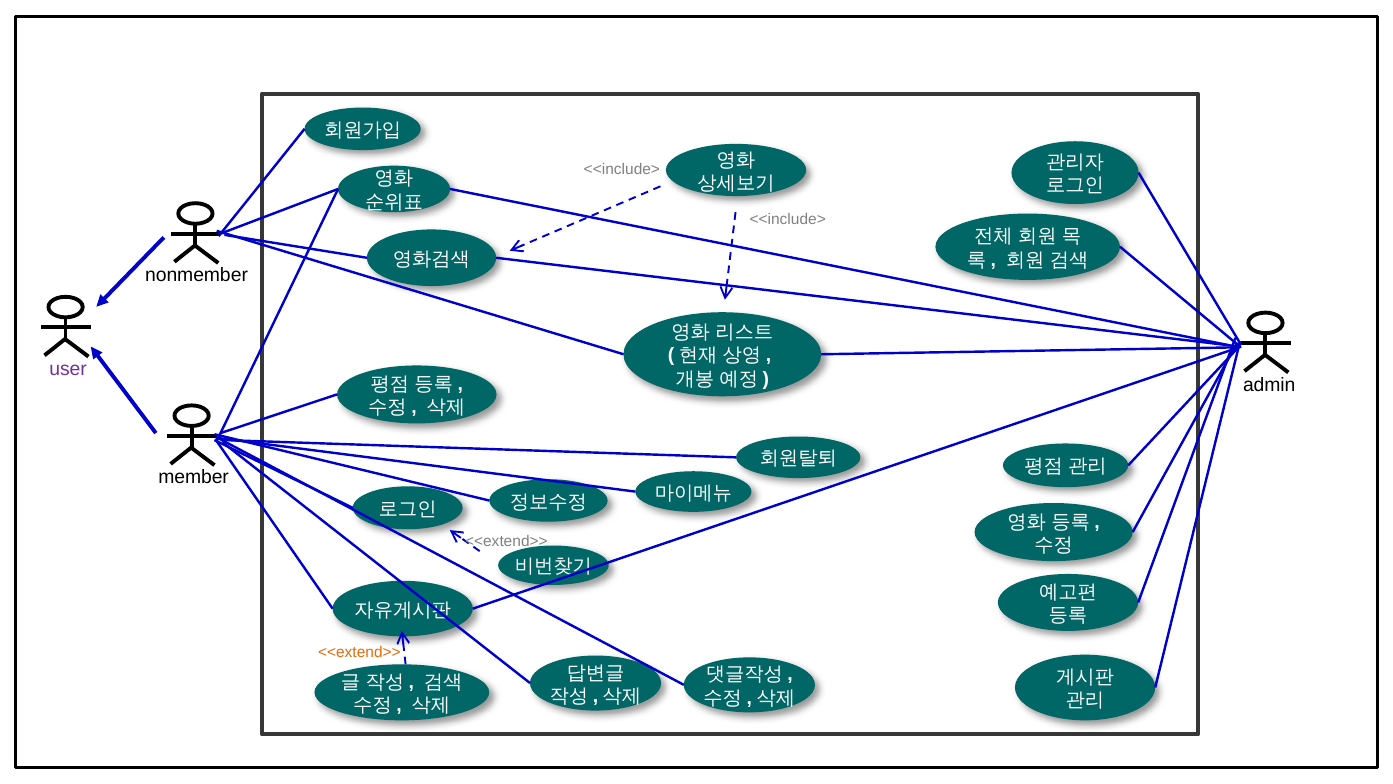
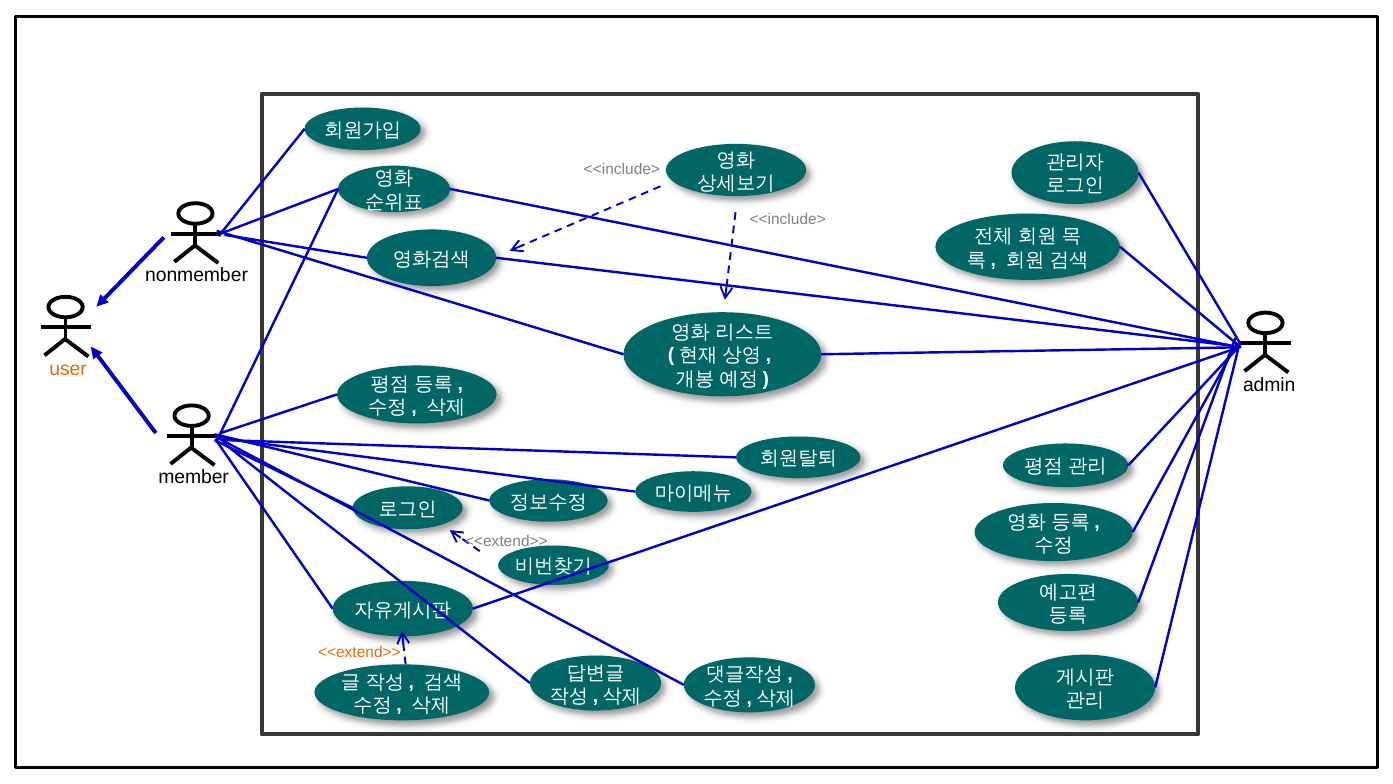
user colour: purple -> orange
